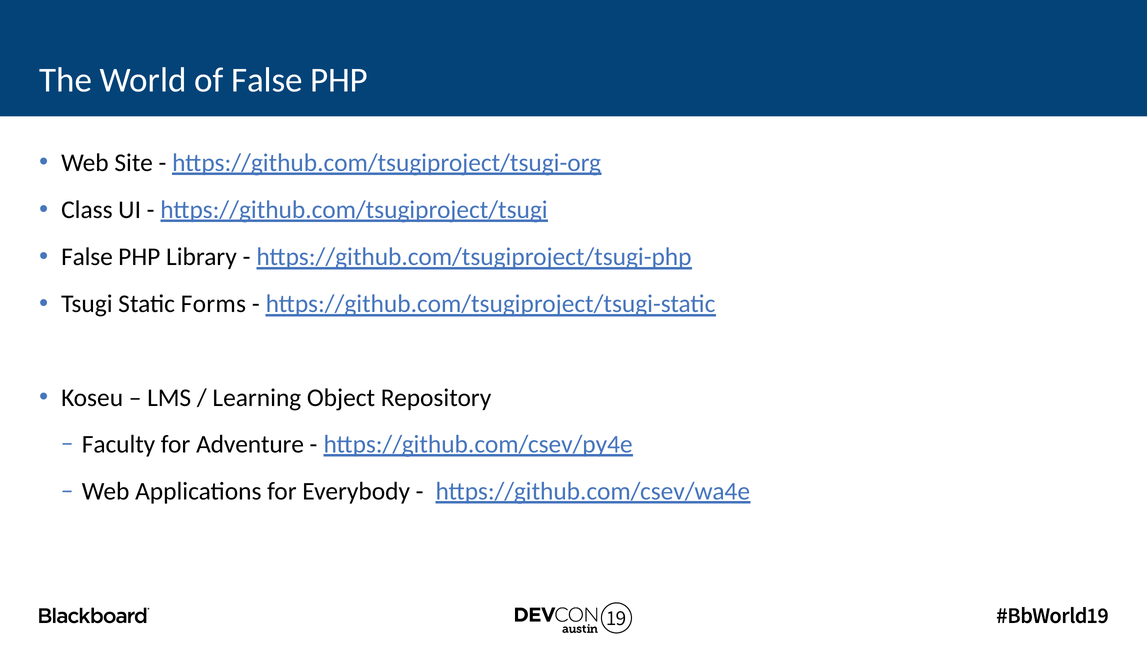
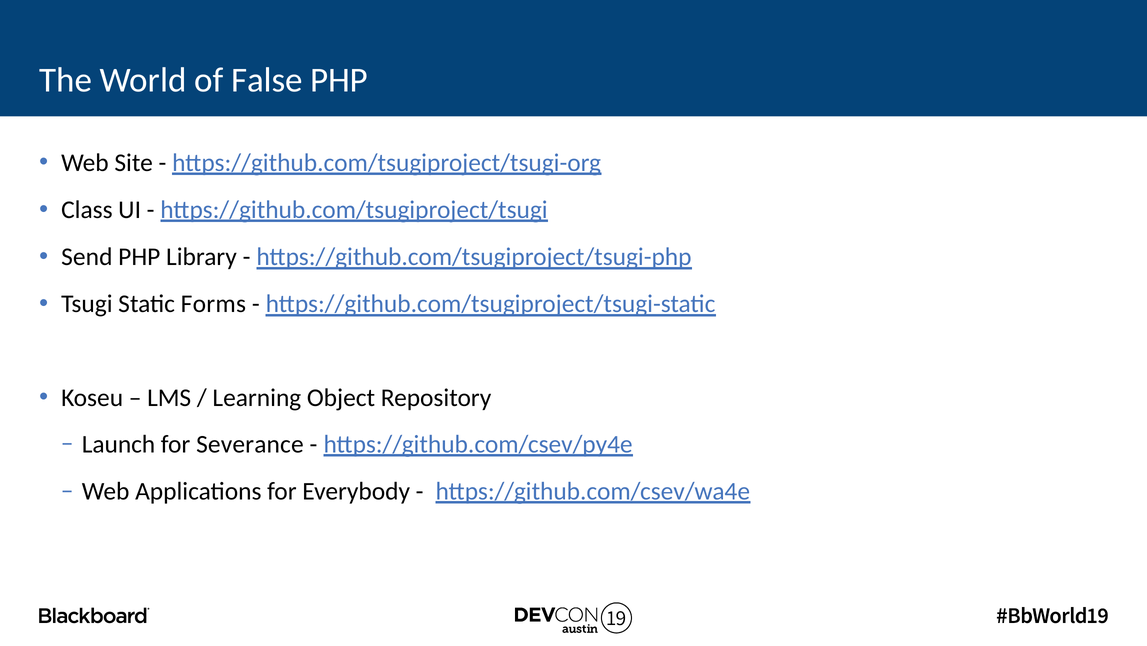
False at (87, 257): False -> Send
Faculty: Faculty -> Launch
Adventure: Adventure -> Severance
